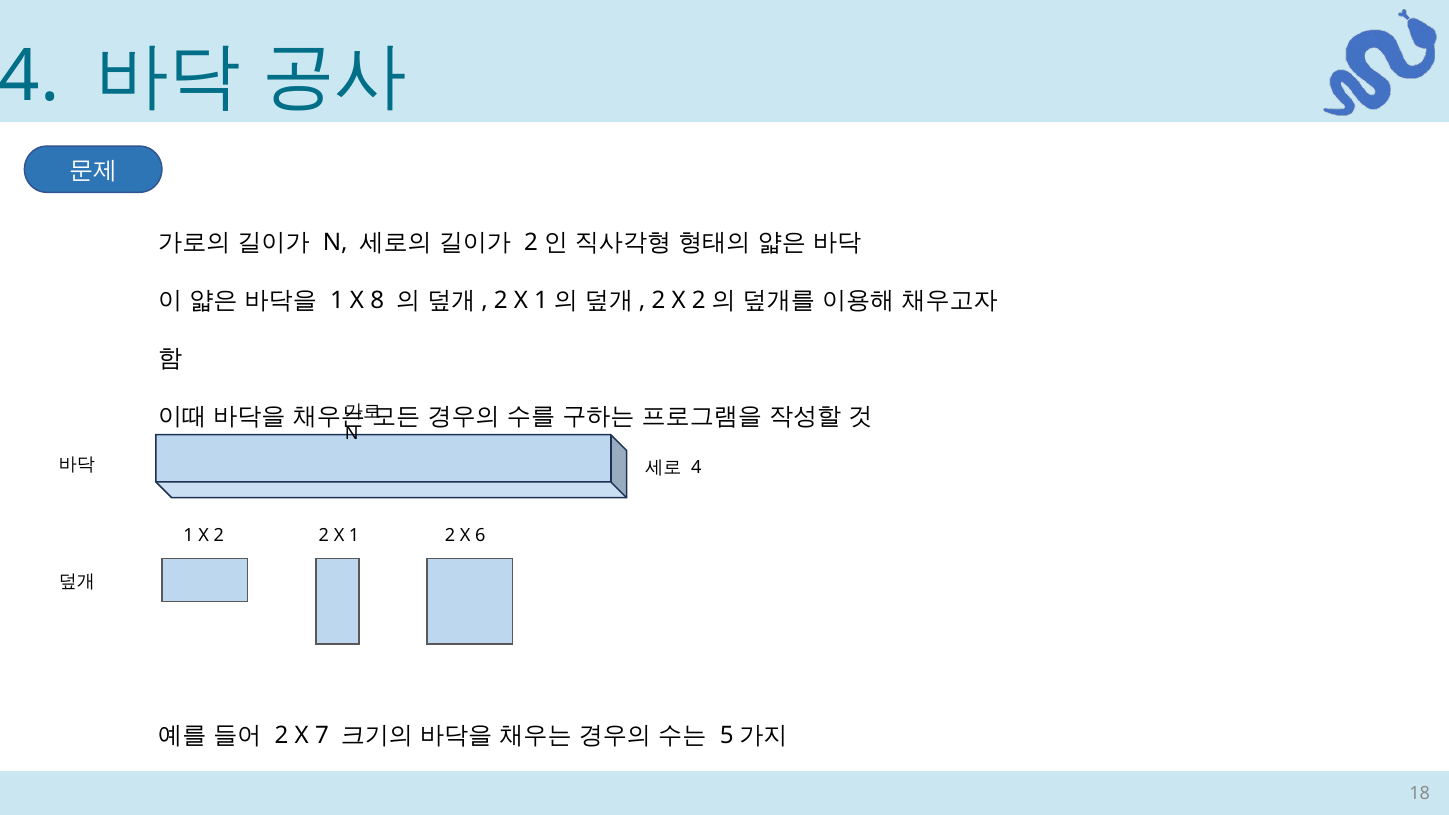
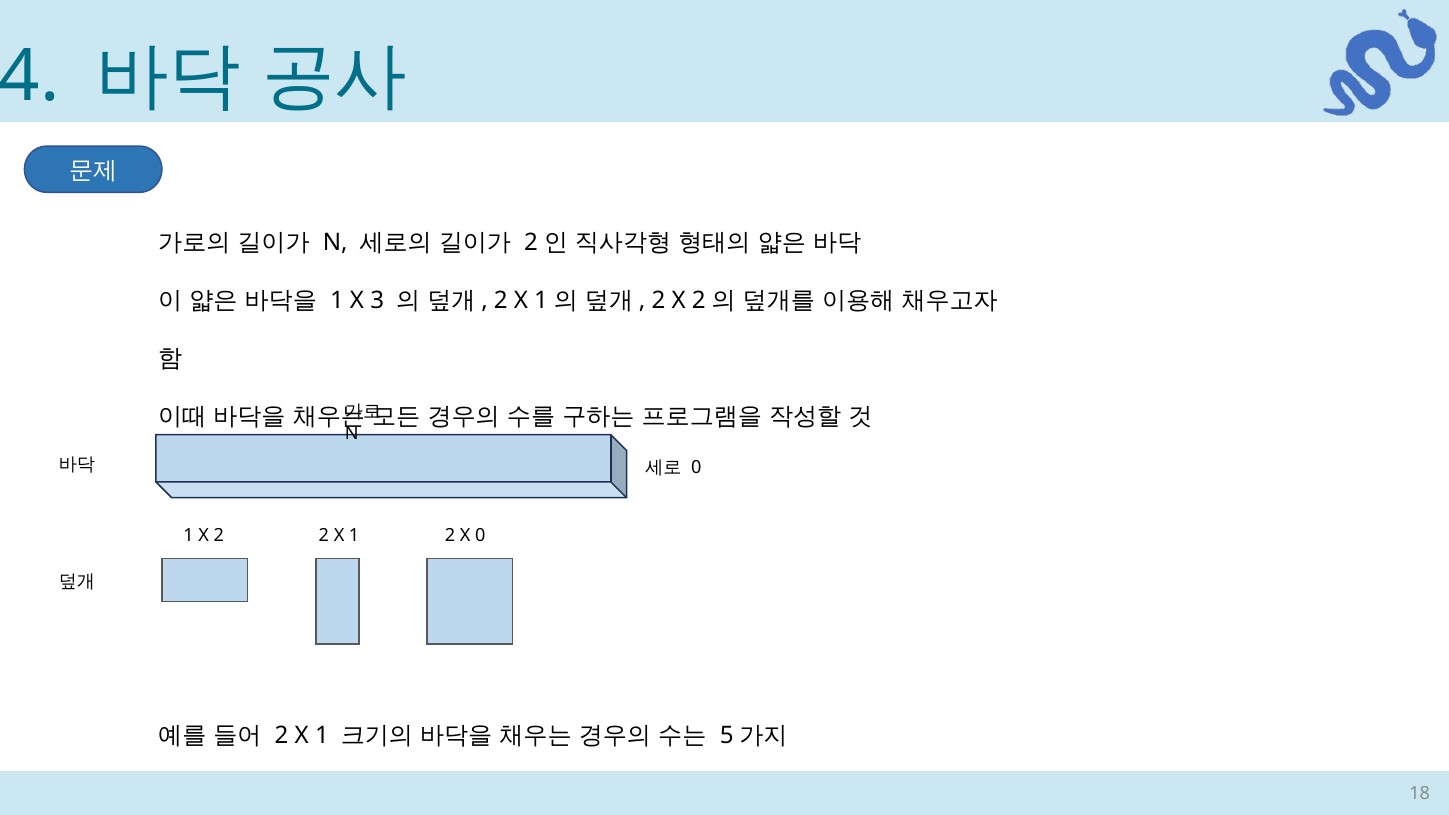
8: 8 -> 3
4 at (696, 467): 4 -> 0
X 6: 6 -> 0
7 at (322, 735): 7 -> 1
